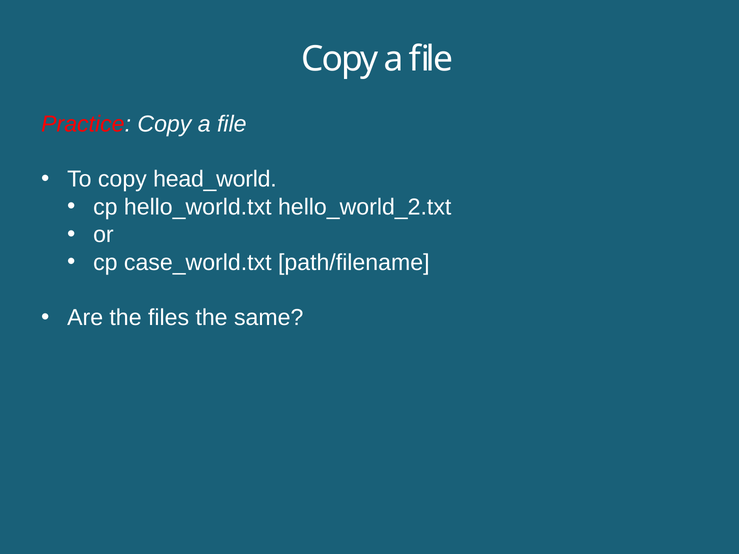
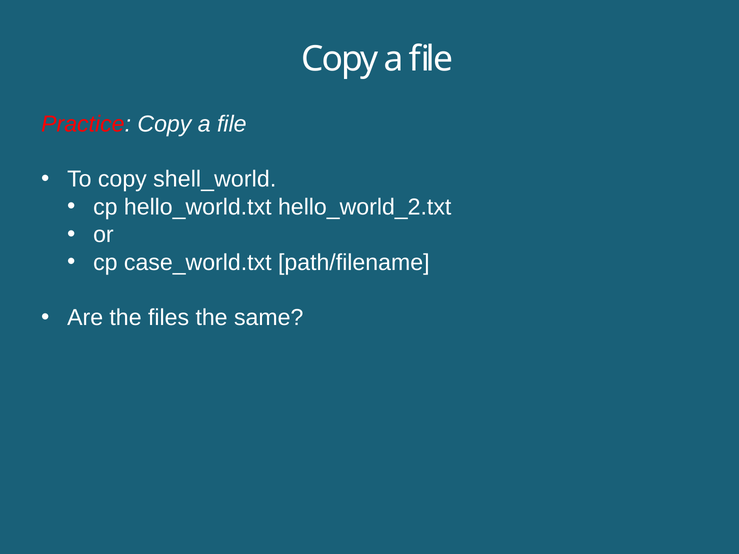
head_world: head_world -> shell_world
